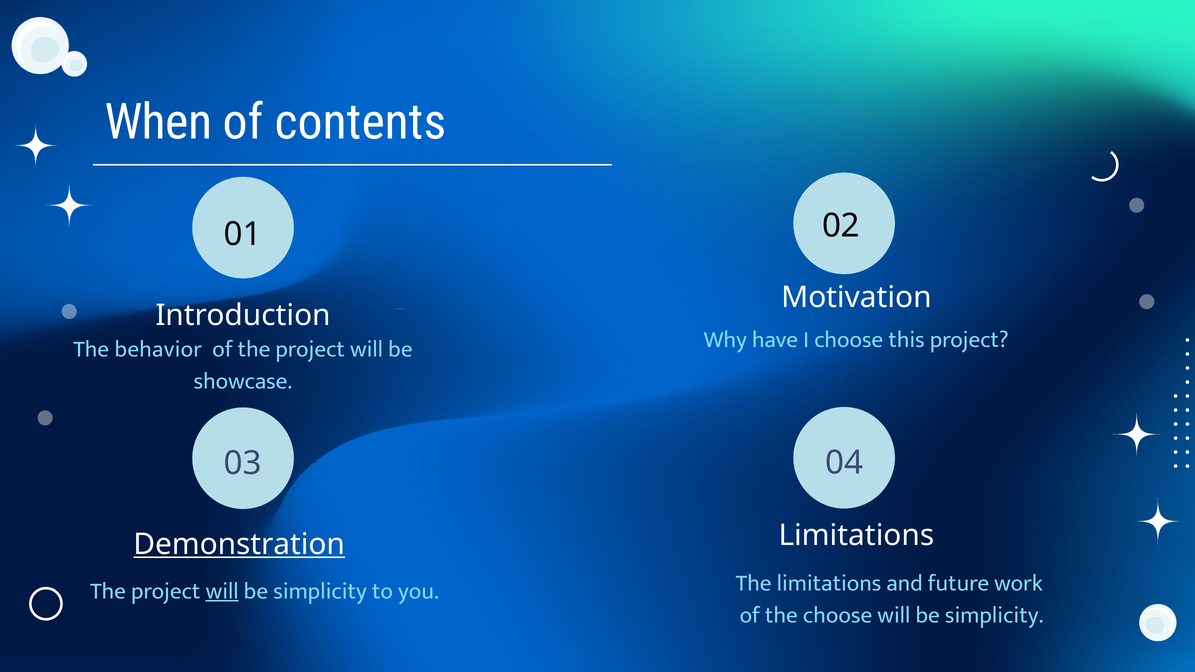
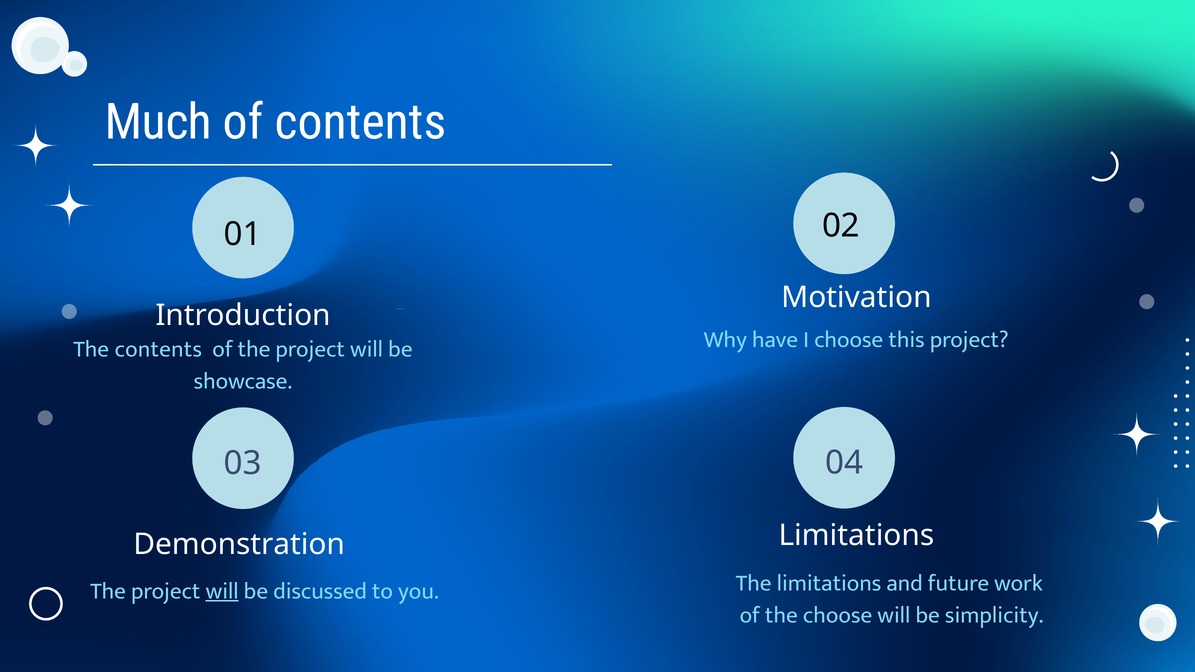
When: When -> Much
The behavior: behavior -> contents
Demonstration underline: present -> none
simplicity at (320, 591): simplicity -> discussed
